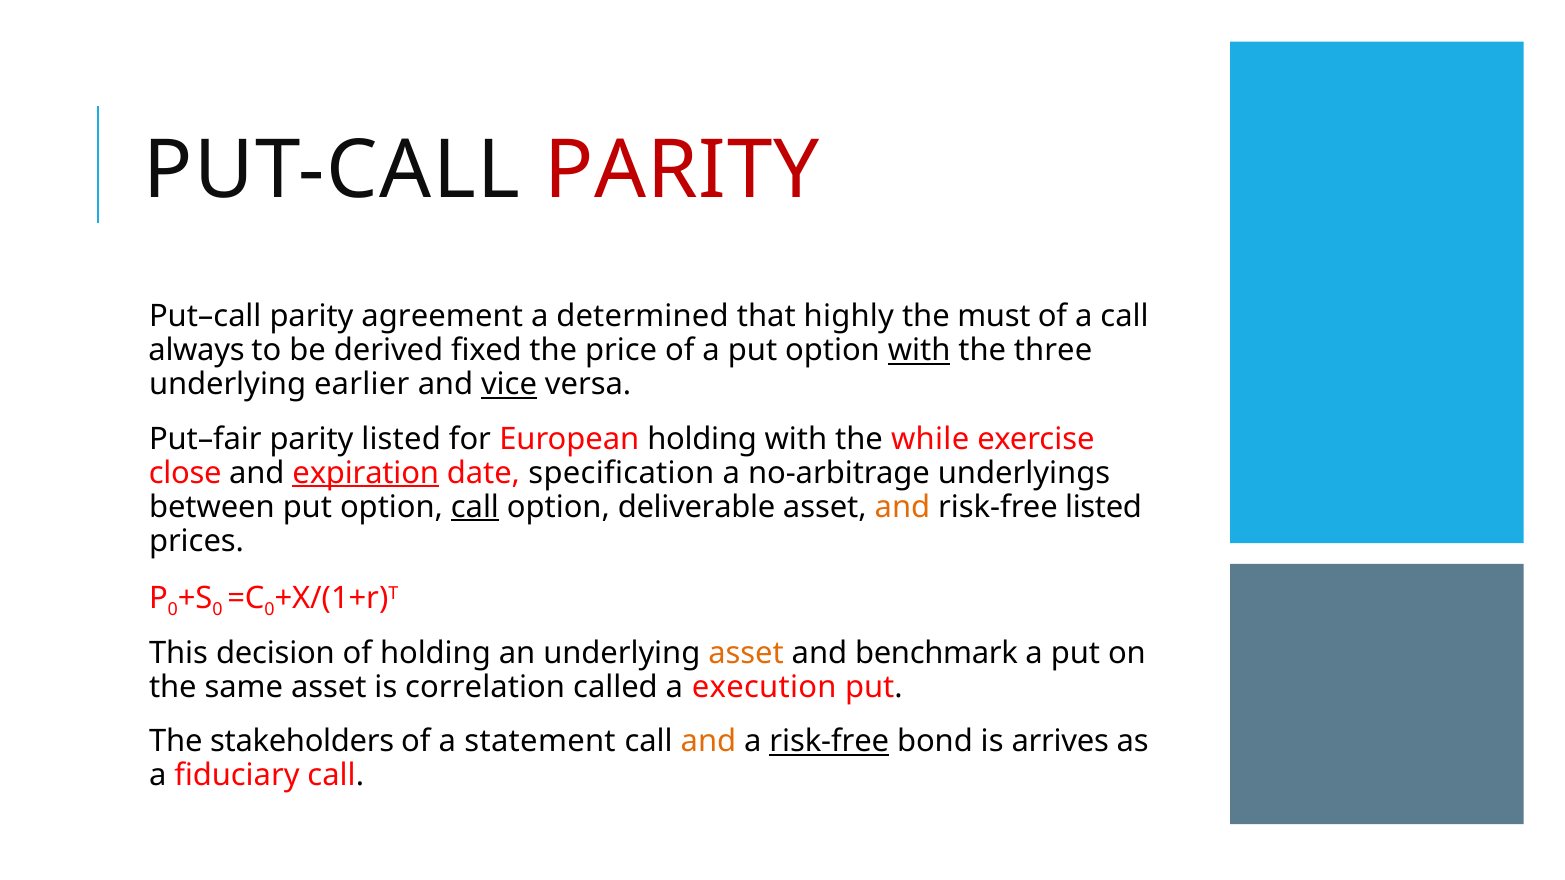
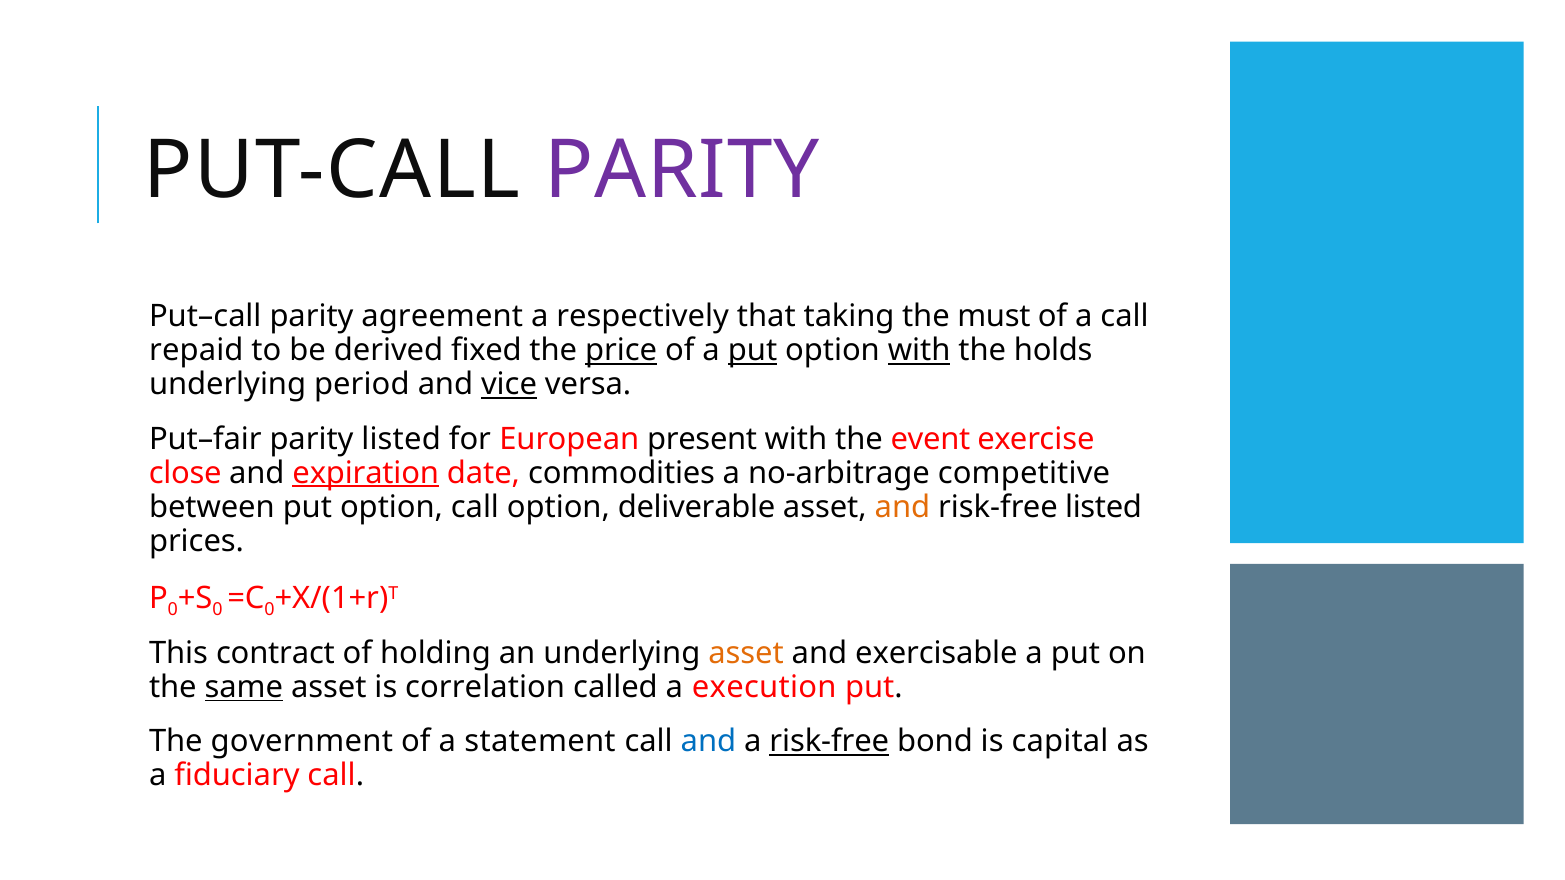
PARITY at (682, 171) colour: red -> purple
determined: determined -> respectively
highly: highly -> taking
always: always -> repaid
price underline: none -> present
put at (753, 350) underline: none -> present
three: three -> holds
earlier: earlier -> period
European holding: holding -> present
while: while -> event
specification: specification -> commodities
underlyings: underlyings -> competitive
call at (475, 507) underline: present -> none
decision: decision -> contract
benchmark: benchmark -> exercisable
same underline: none -> present
stakeholders: stakeholders -> government
and at (708, 742) colour: orange -> blue
arrives: arrives -> capital
